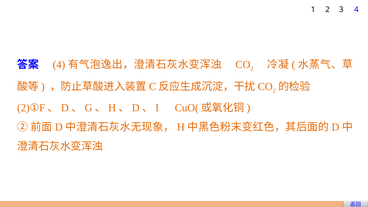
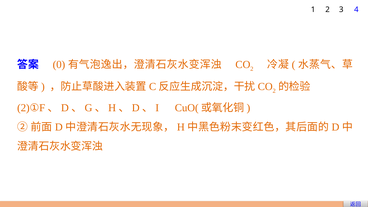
4 at (59, 65): 4 -> 0
